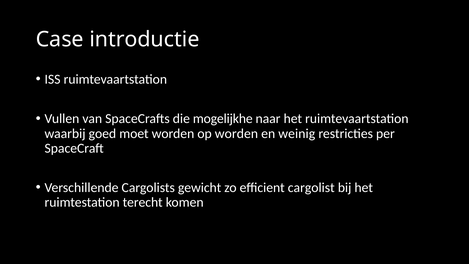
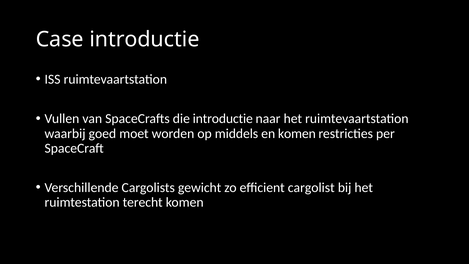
die mogelijkhe: mogelijkhe -> introductie
op worden: worden -> middels
en weinig: weinig -> komen
